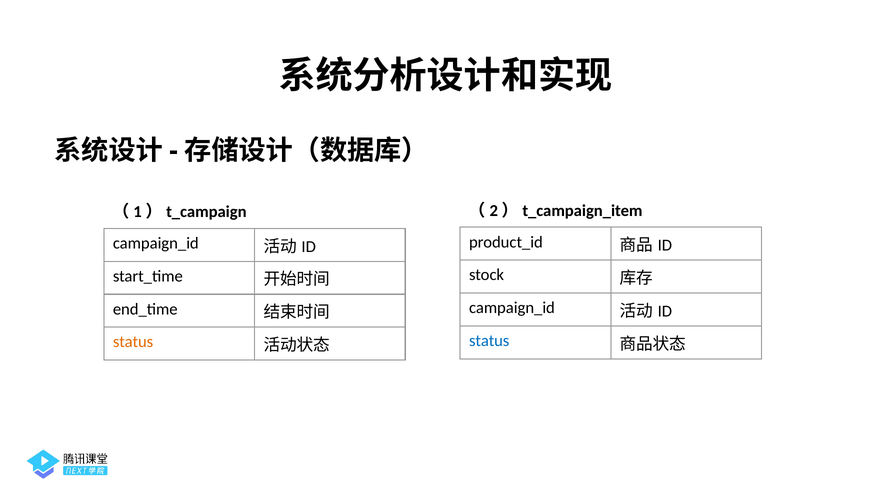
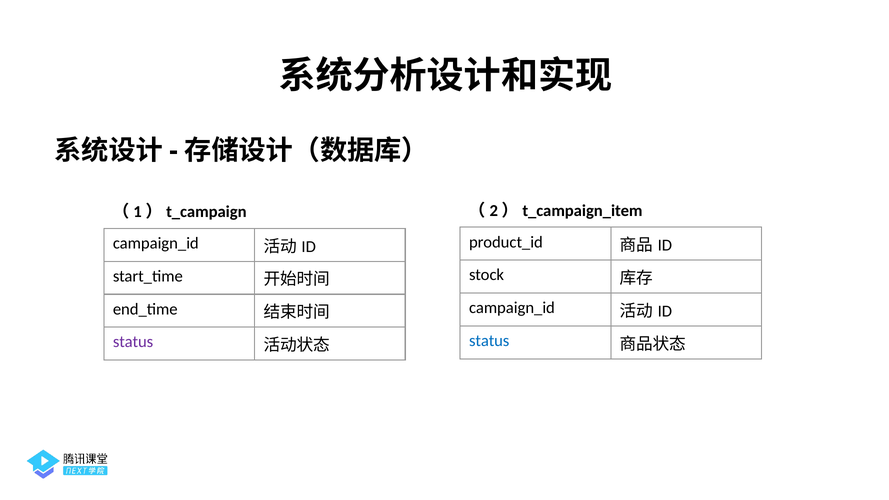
status at (133, 342) colour: orange -> purple
